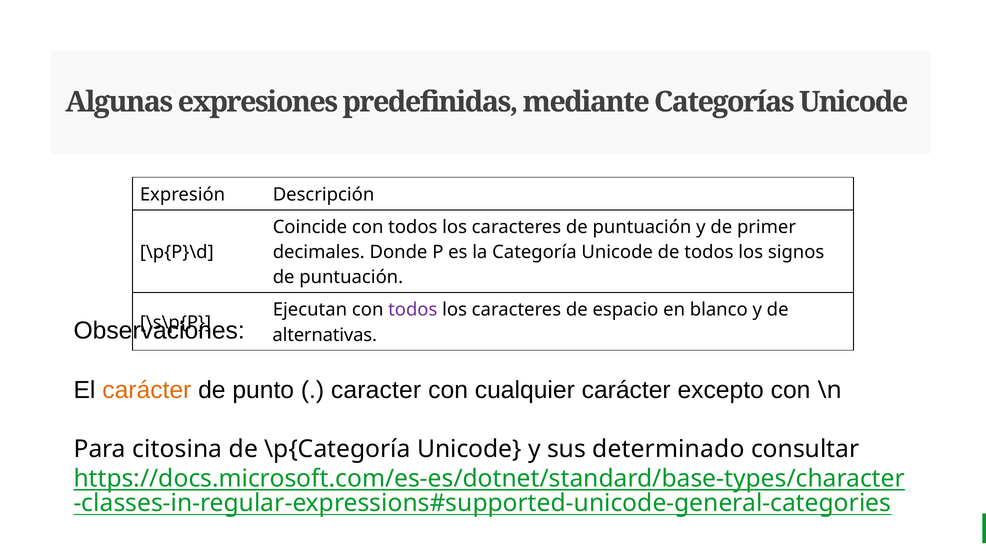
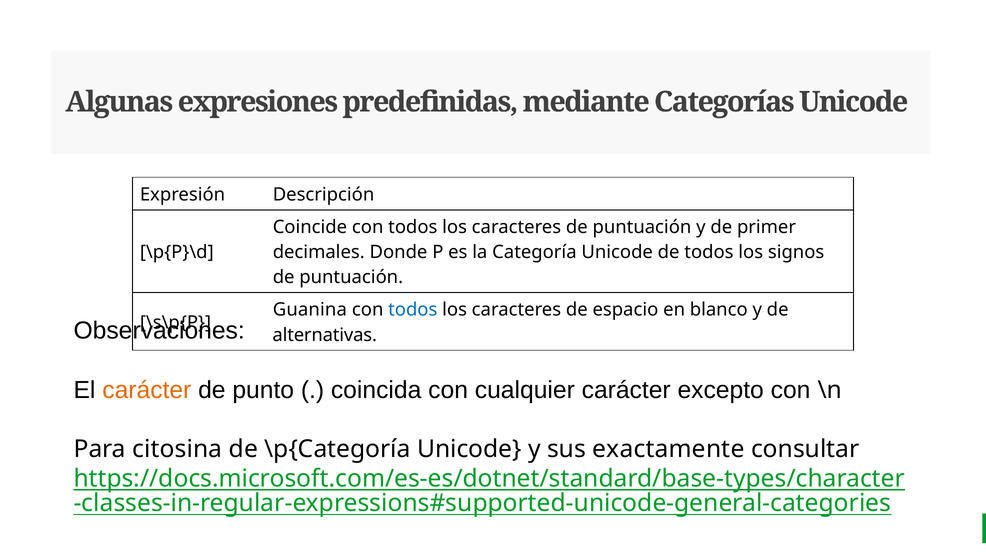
Ejecutan: Ejecutan -> Guanina
todos at (413, 310) colour: purple -> blue
caracter: caracter -> coincida
determinado: determinado -> exactamente
